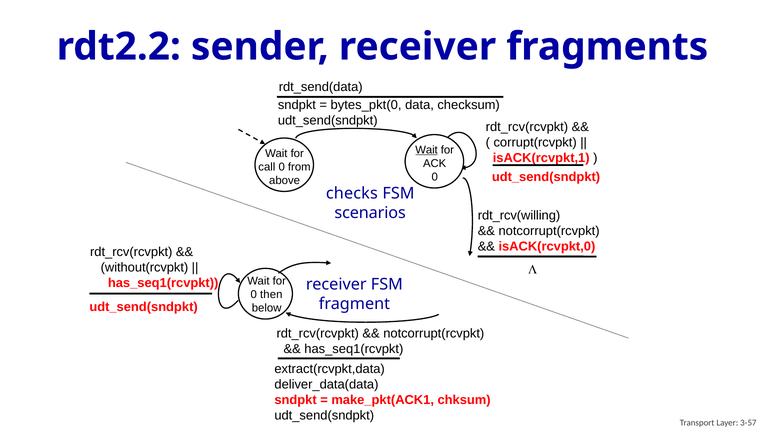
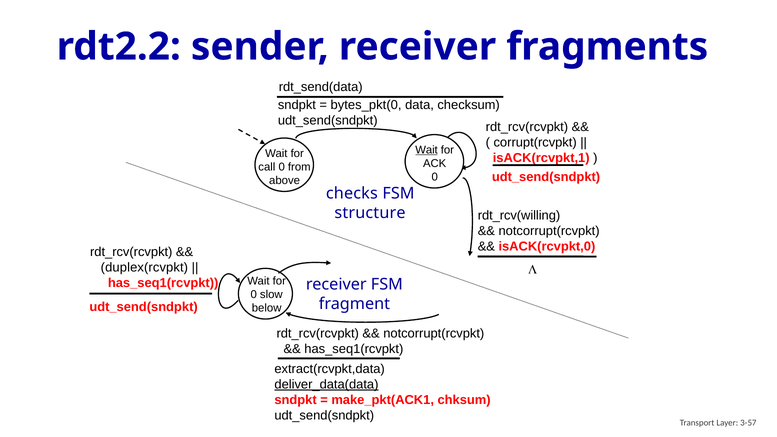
scenarios: scenarios -> structure
without(rcvpkt: without(rcvpkt -> duplex(rcvpkt
then: then -> slow
deliver_data(data underline: none -> present
